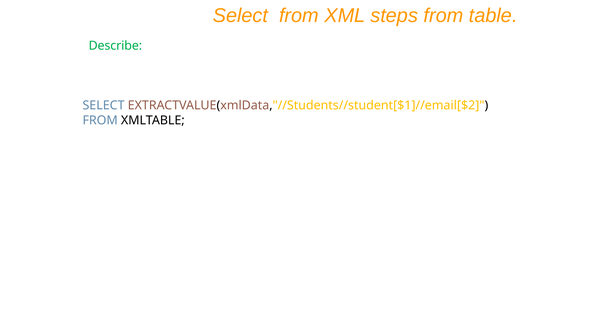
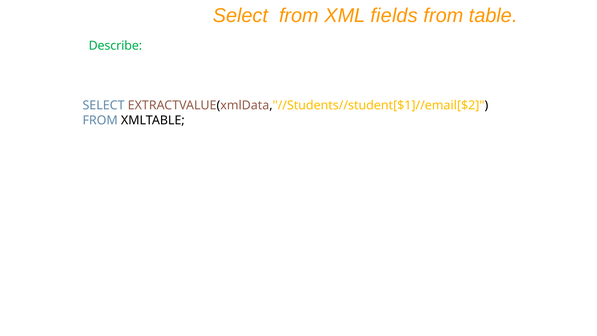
steps: steps -> fields
